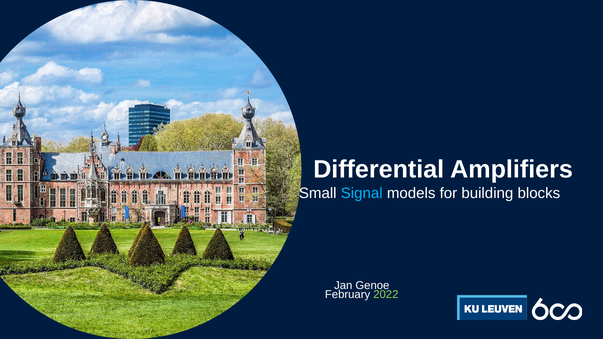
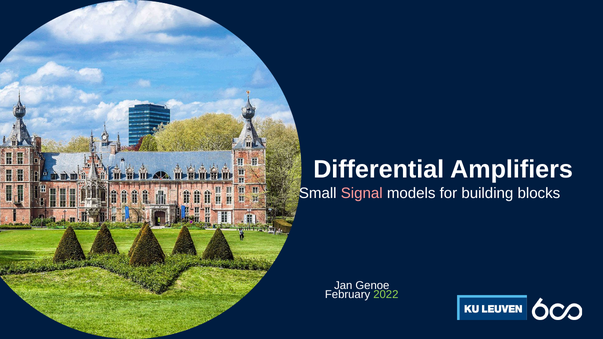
Signal colour: light blue -> pink
